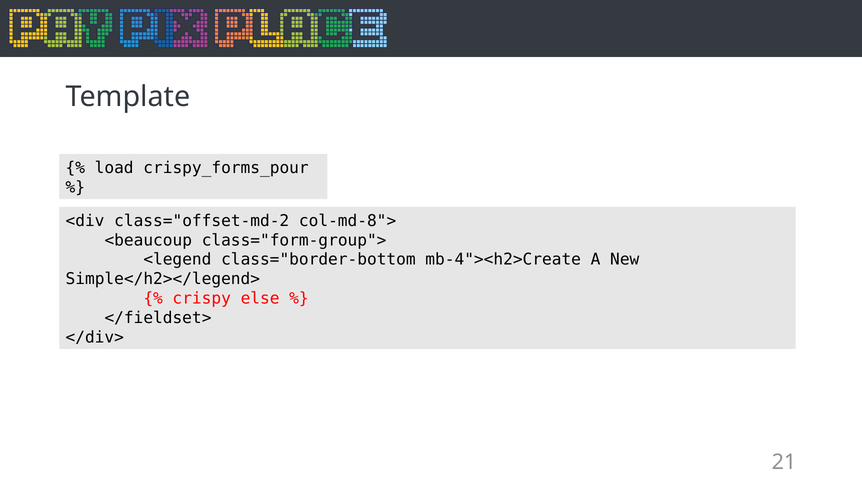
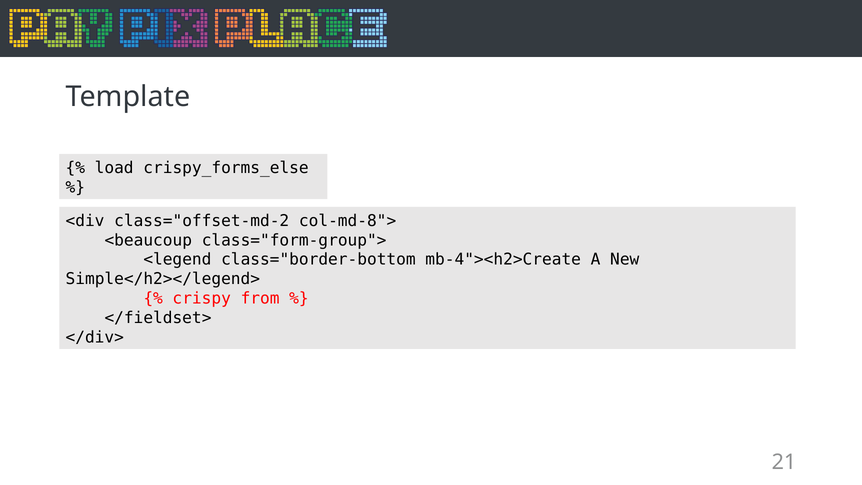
crispy_forms_pour: crispy_forms_pour -> crispy_forms_else
else: else -> from
